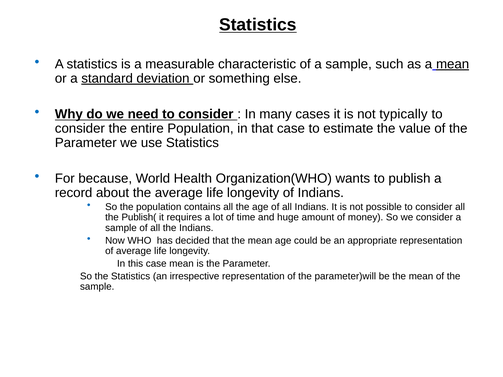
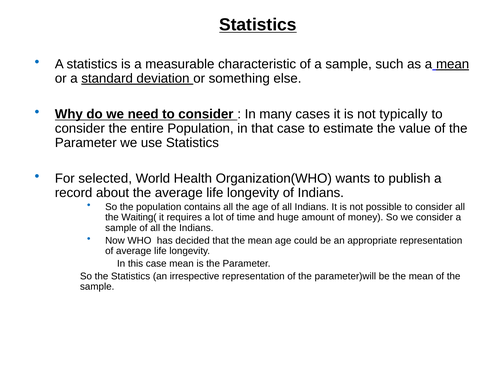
because: because -> selected
Publish(: Publish( -> Waiting(
